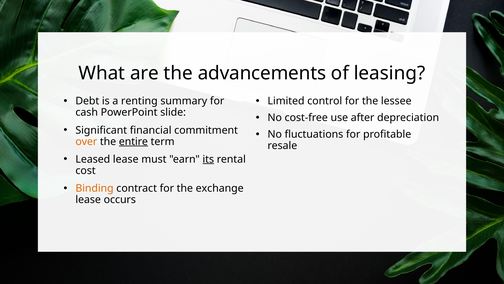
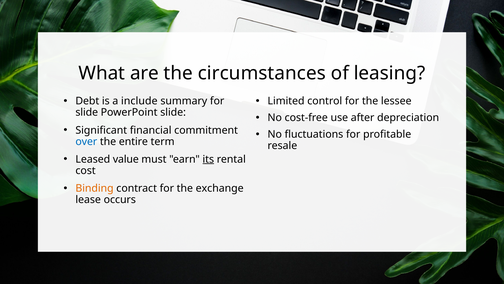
advancements: advancements -> circumstances
renting: renting -> include
cash at (87, 112): cash -> slide
over colour: orange -> blue
entire underline: present -> none
Leased lease: lease -> value
